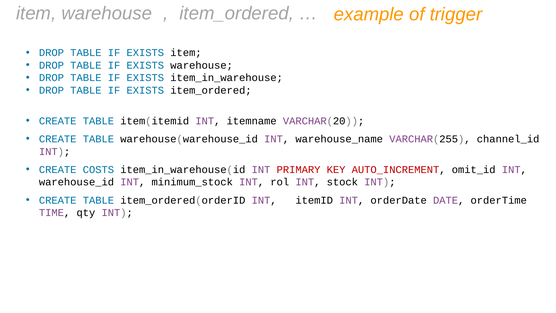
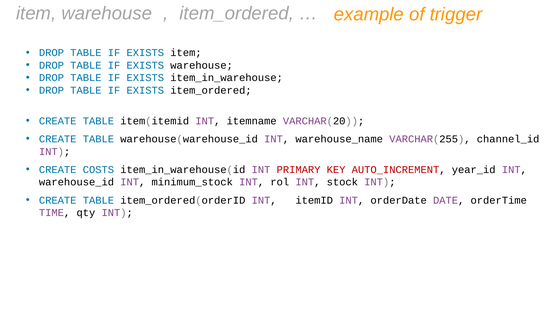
omit_id: omit_id -> year_id
